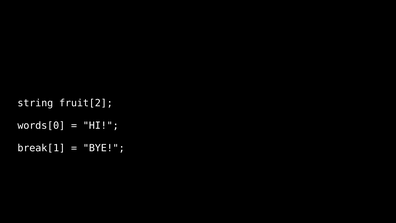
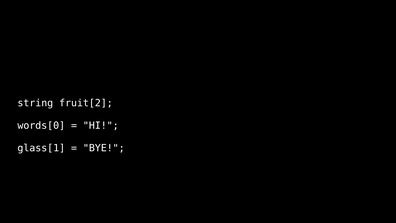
break[1: break[1 -> glass[1
